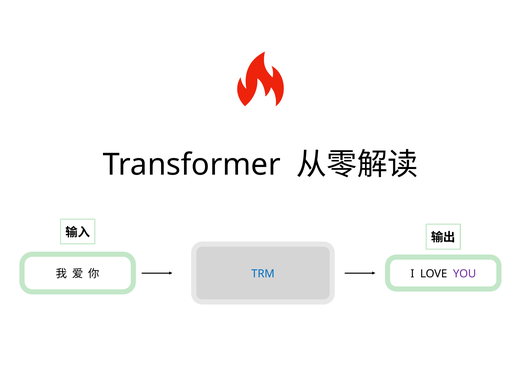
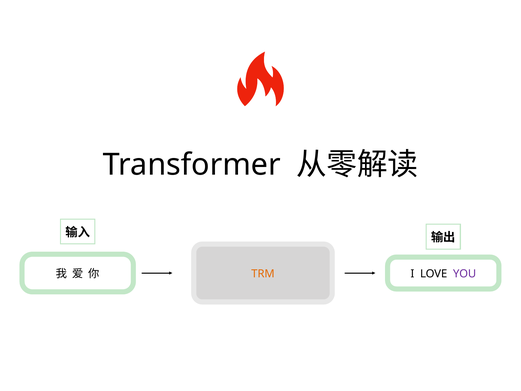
TRM colour: blue -> orange
